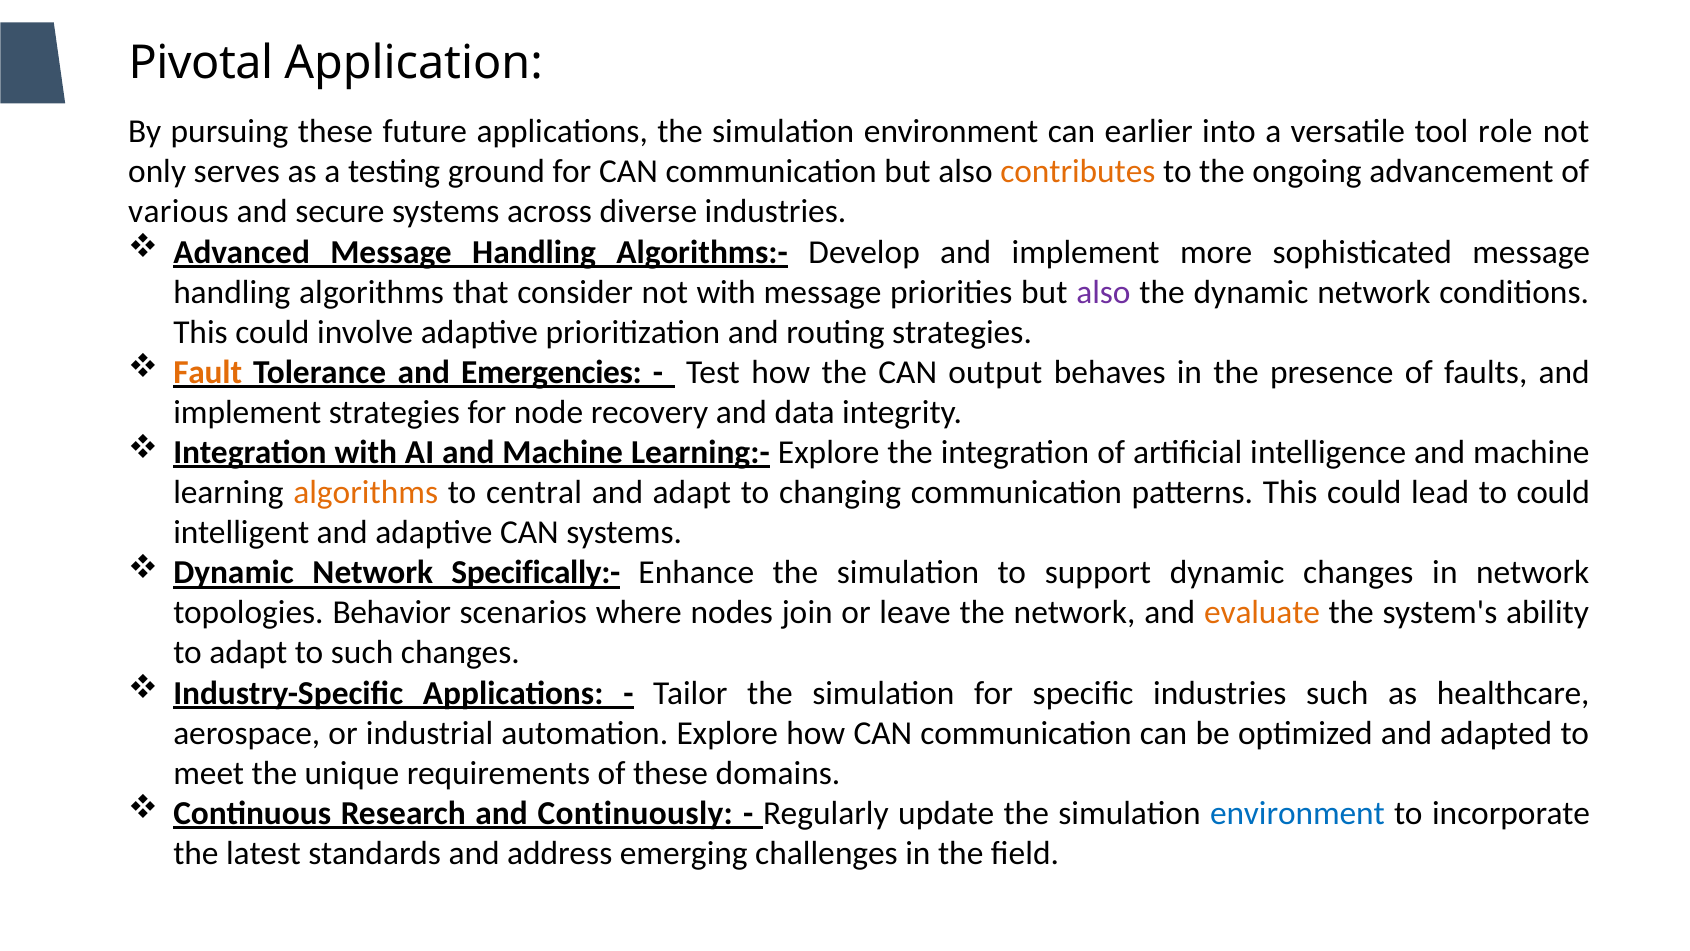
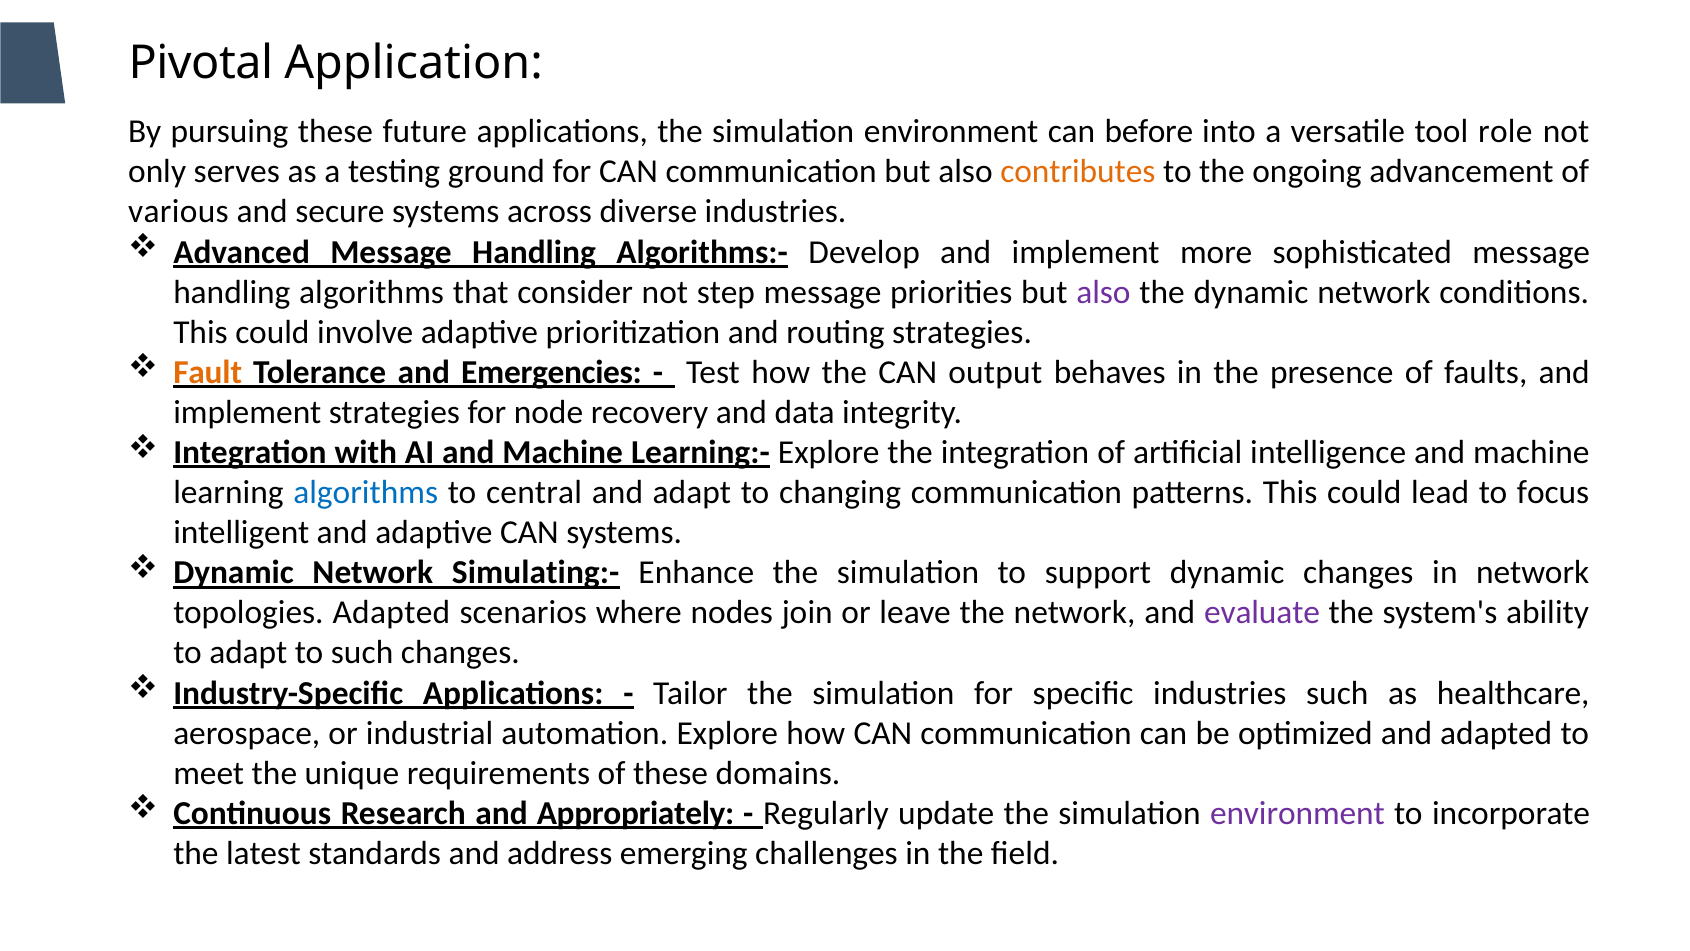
earlier: earlier -> before
not with: with -> step
algorithms at (366, 492) colour: orange -> blue
to could: could -> focus
Specifically:-: Specifically:- -> Simulating:-
topologies Behavior: Behavior -> Adapted
evaluate colour: orange -> purple
Continuously: Continuously -> Appropriately
environment at (1297, 813) colour: blue -> purple
